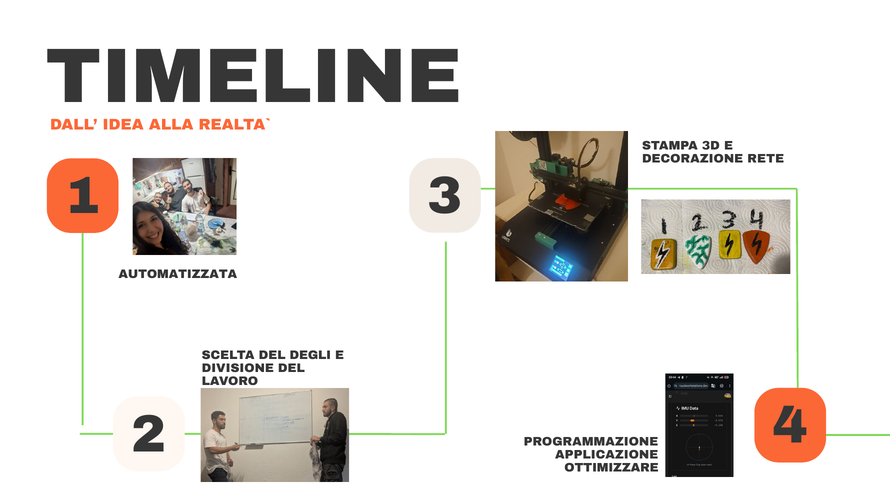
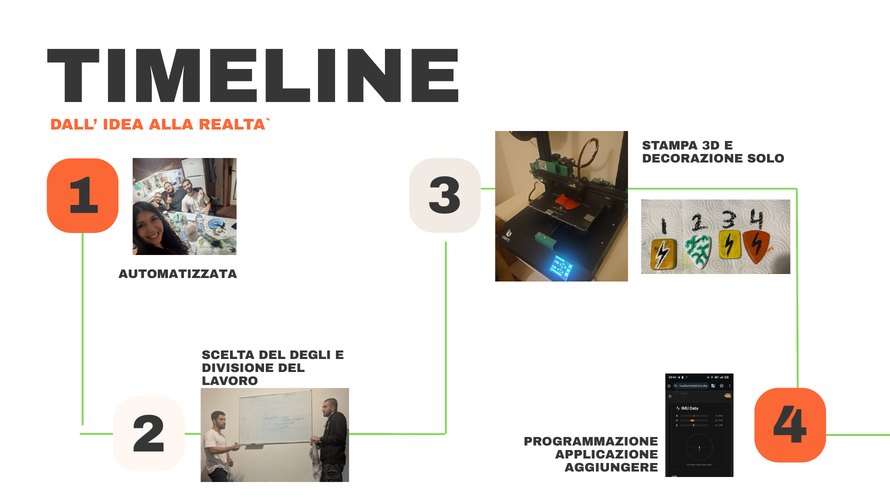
RETE: RETE -> SOLO
OTTIMIZZARE: OTTIMIZZARE -> AGGIUNGERE
